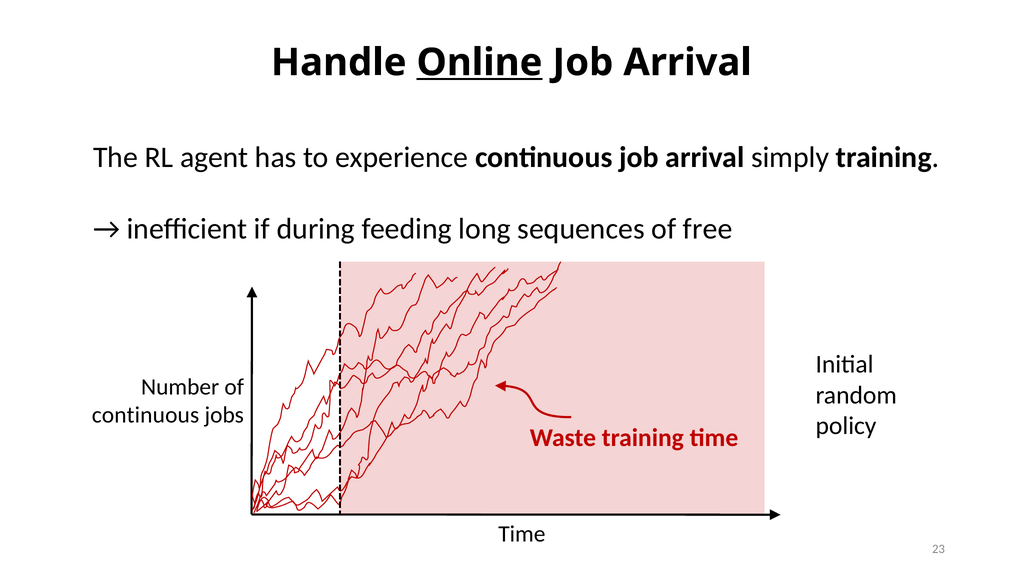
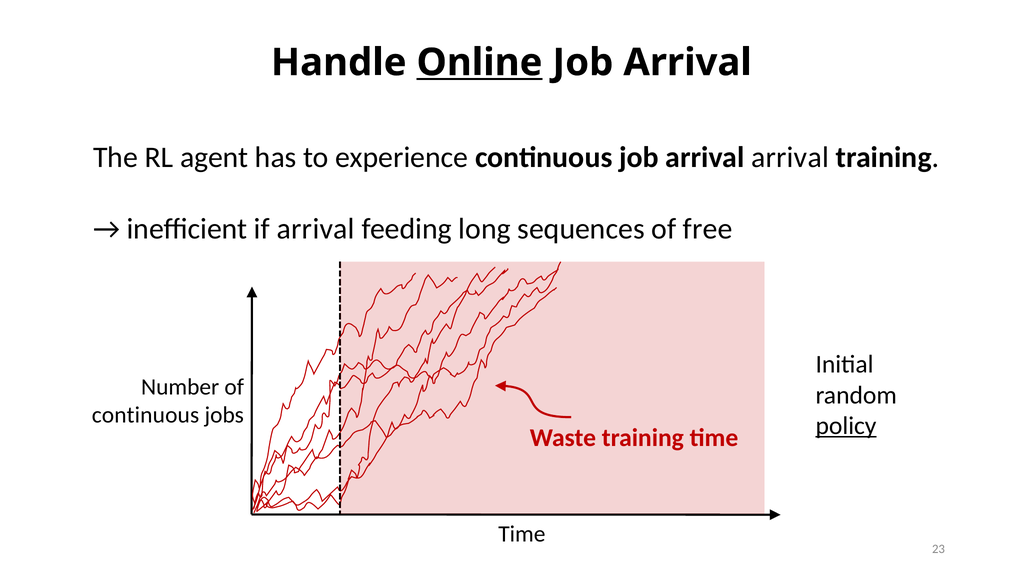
arrival simply: simply -> arrival
if during: during -> arrival
policy underline: none -> present
